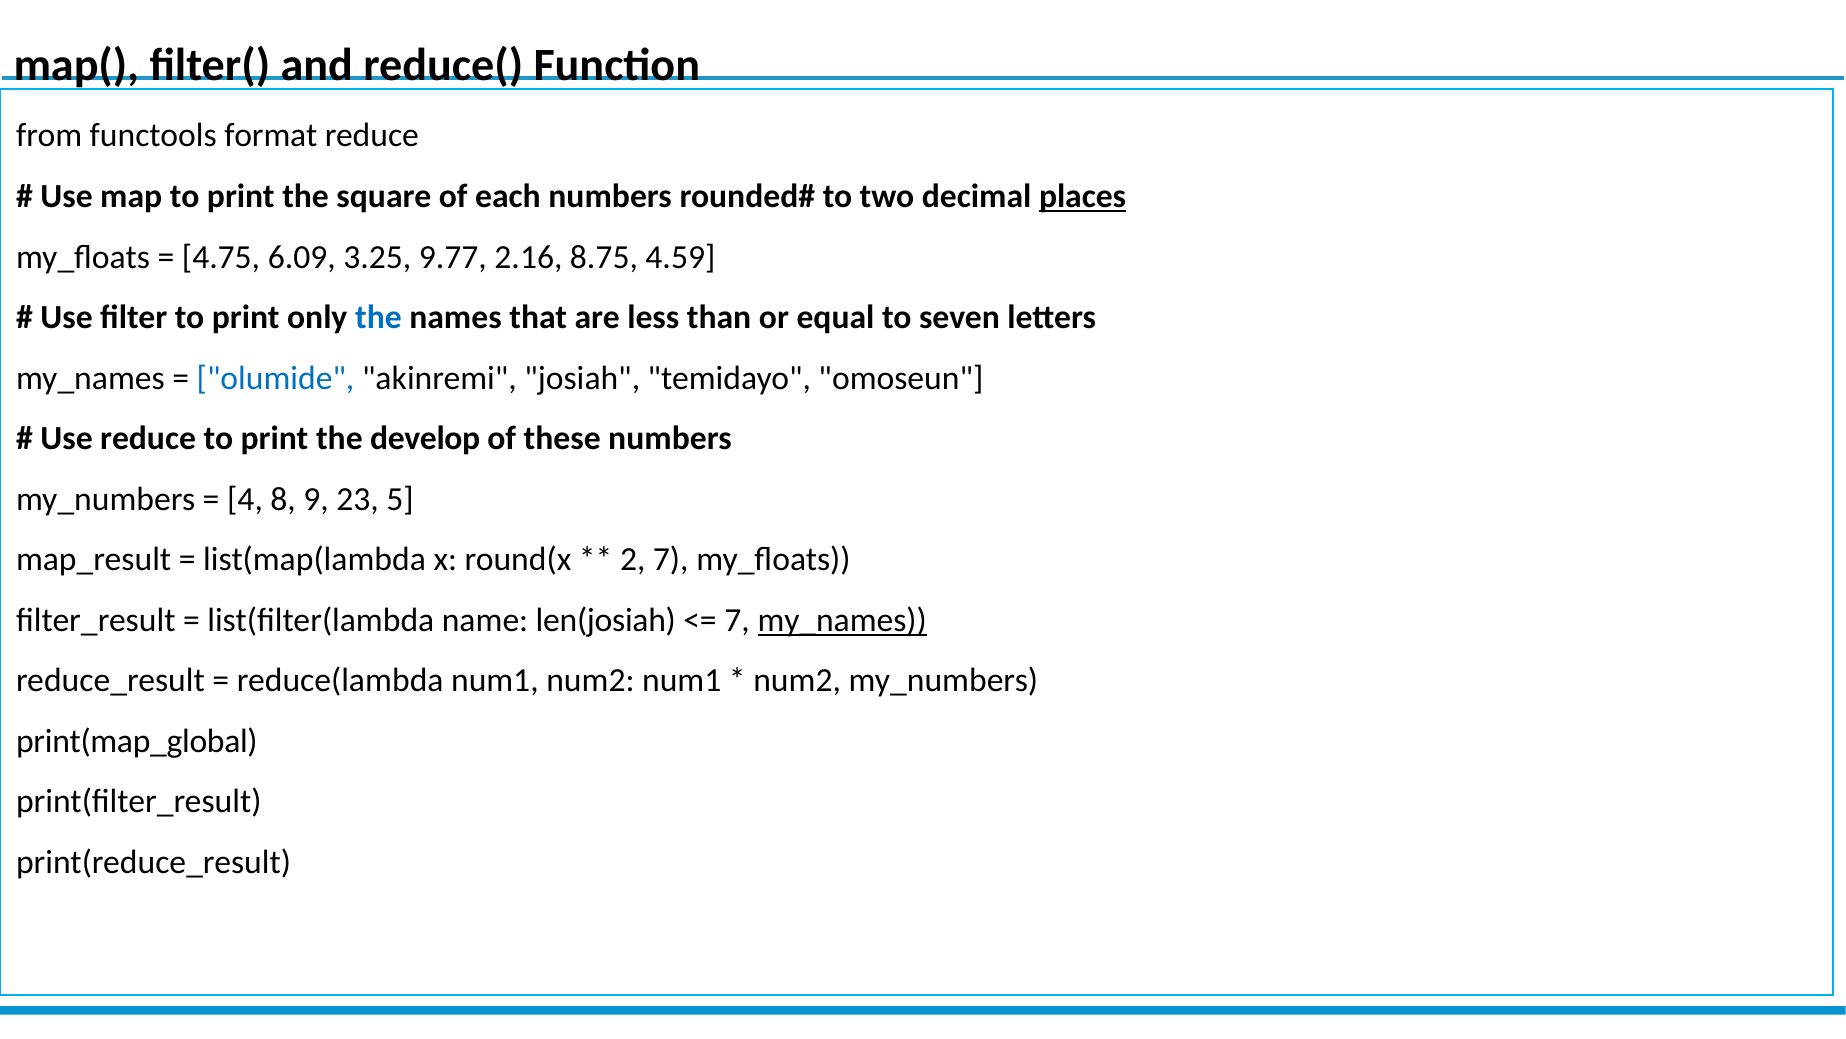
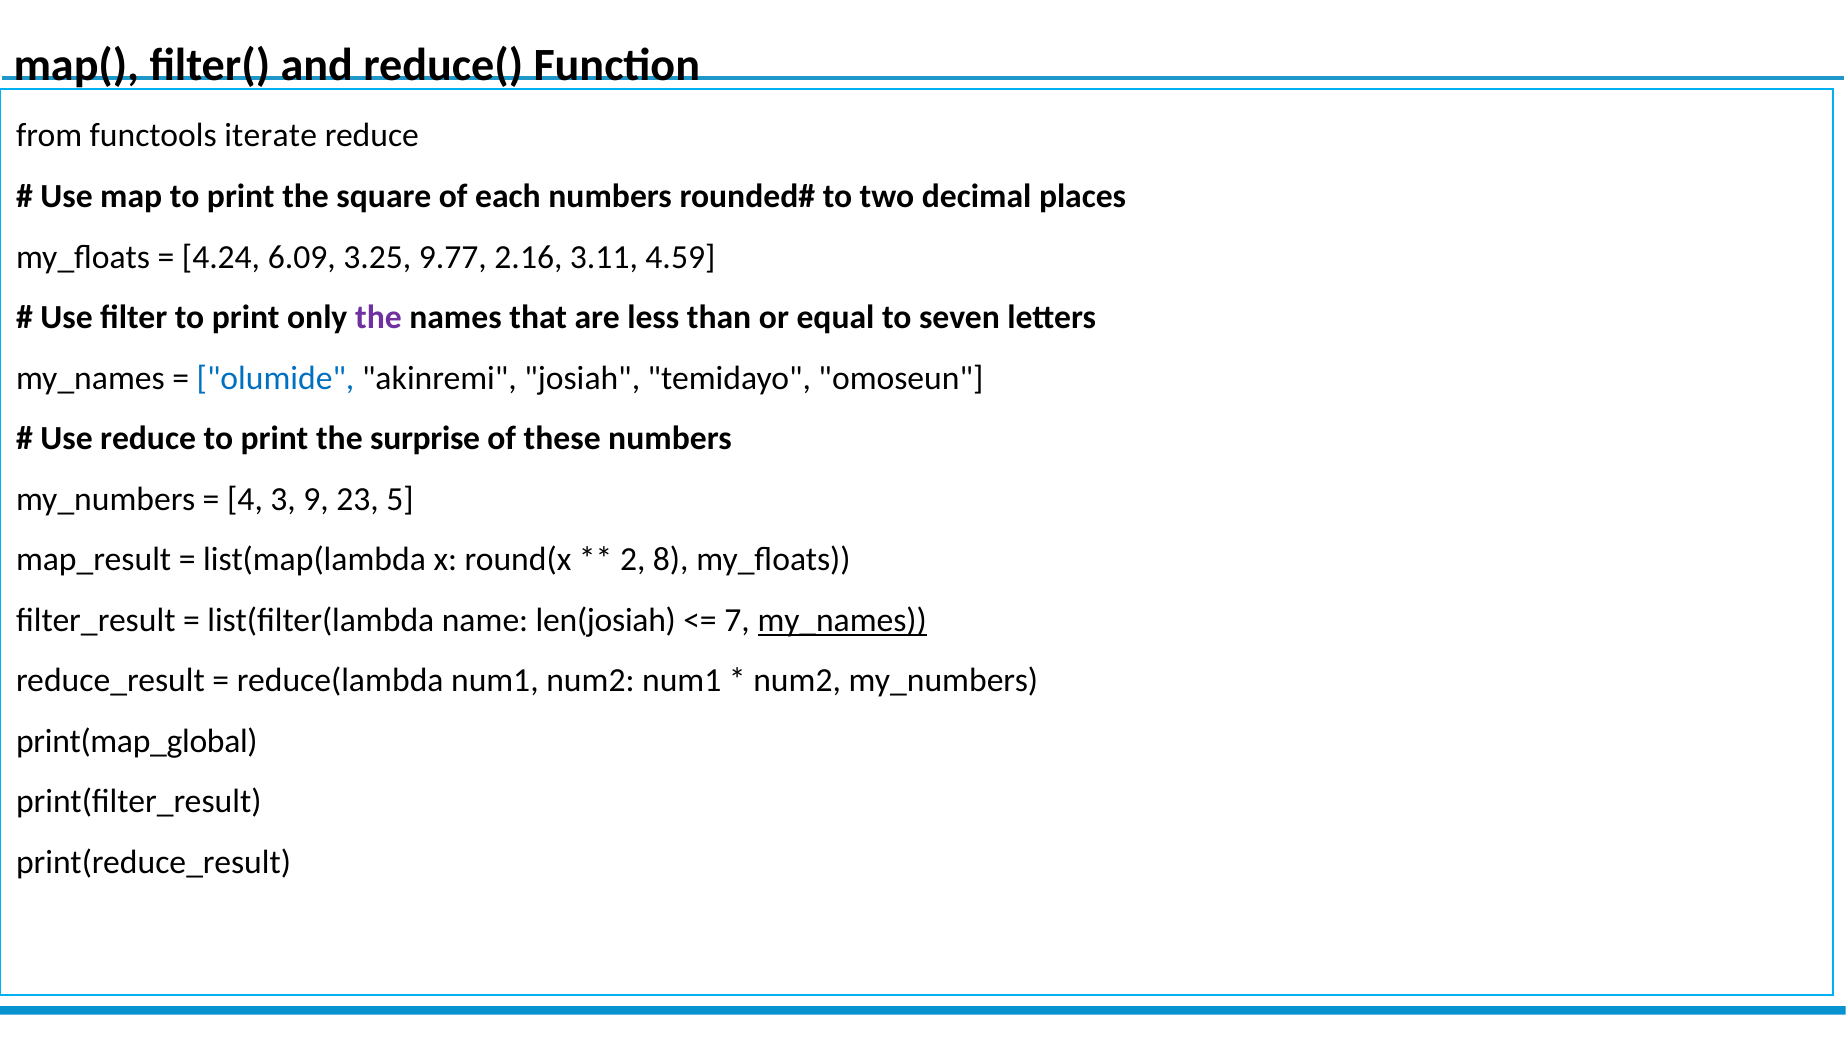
format: format -> iterate
places underline: present -> none
4.75: 4.75 -> 4.24
8.75: 8.75 -> 3.11
the at (378, 317) colour: blue -> purple
develop: develop -> surprise
8: 8 -> 3
2 7: 7 -> 8
